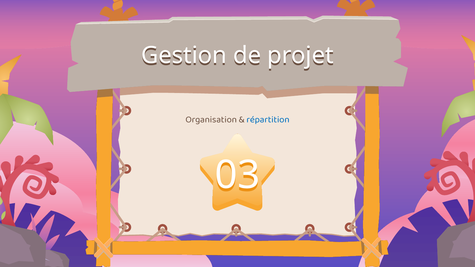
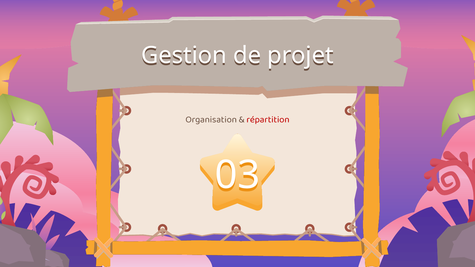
répartition colour: blue -> red
